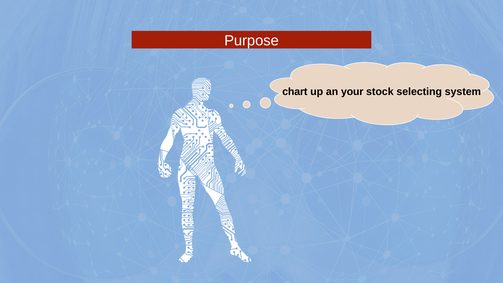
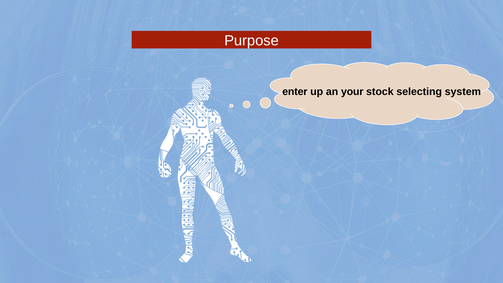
chart: chart -> enter
